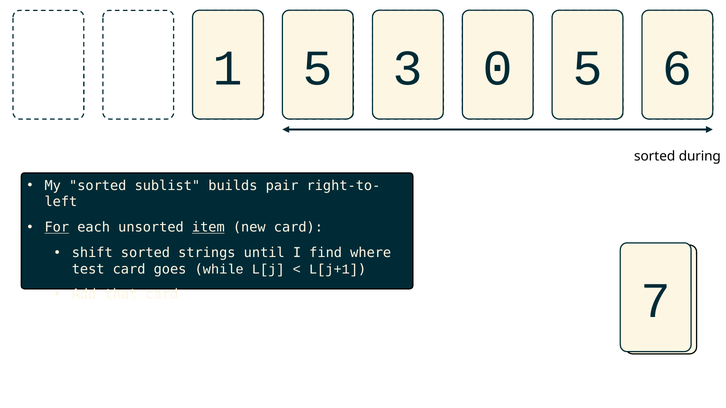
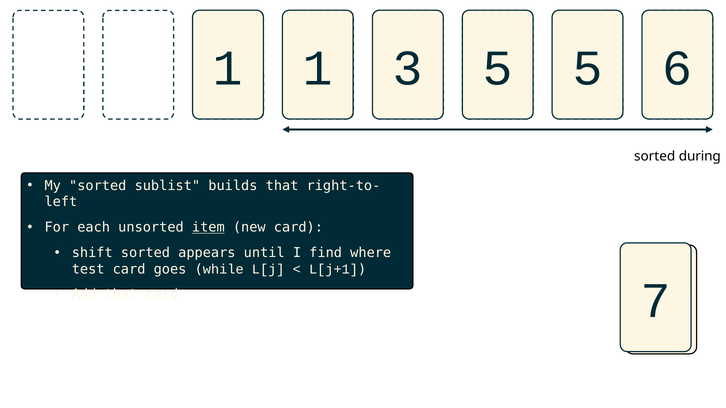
1 5: 5 -> 1
3 0: 0 -> 5
builds pair: pair -> that
For underline: present -> none
strings: strings -> appears
